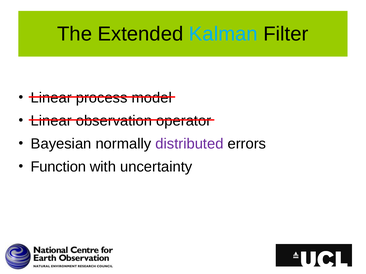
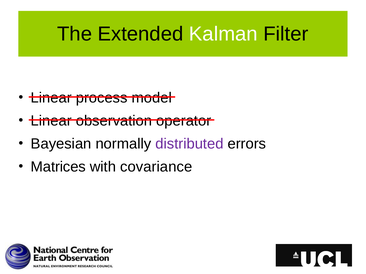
Kalman colour: light blue -> white
Function: Function -> Matrices
uncertainty: uncertainty -> covariance
